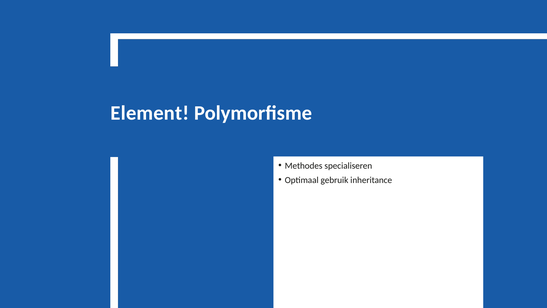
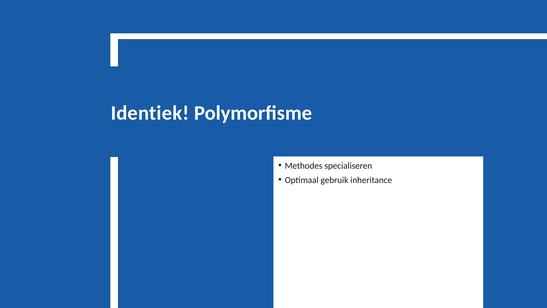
Element: Element -> Identiek
